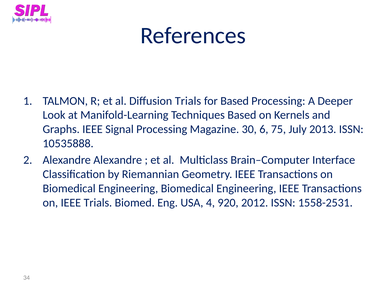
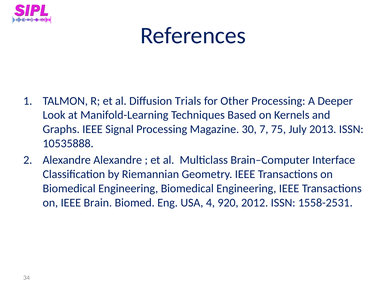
for Based: Based -> Other
6: 6 -> 7
IEEE Trials: Trials -> Brain
